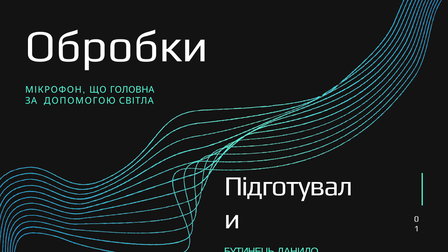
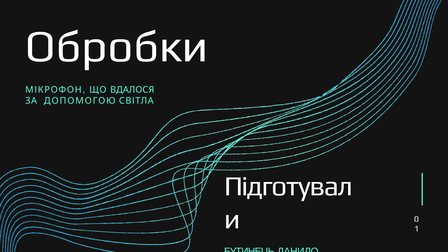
ГОЛОВНА: ГОЛОВНА -> ВДАЛОСЯ
